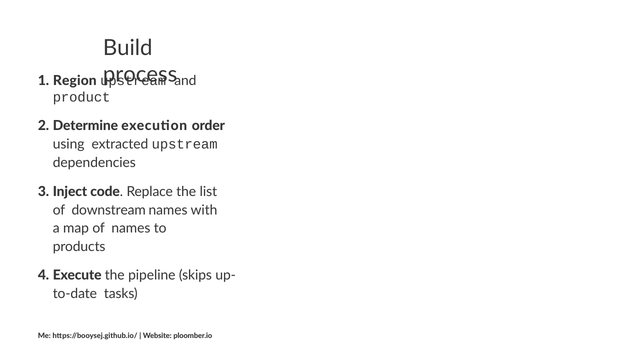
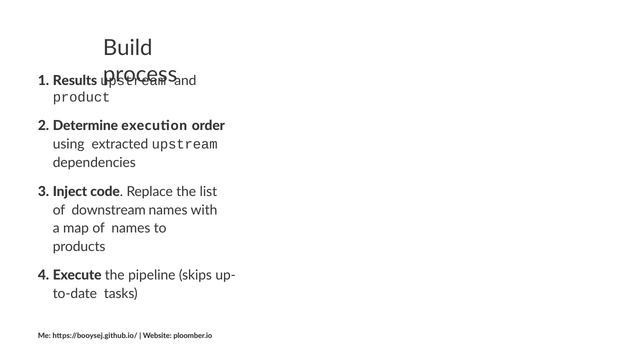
Region: Region -> Results
